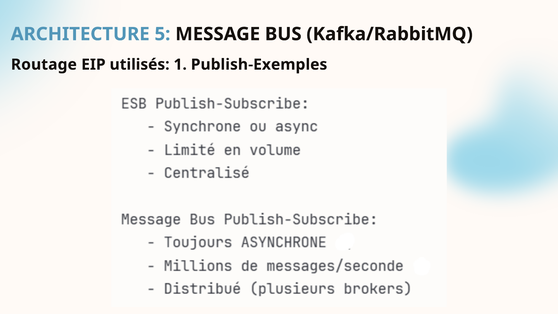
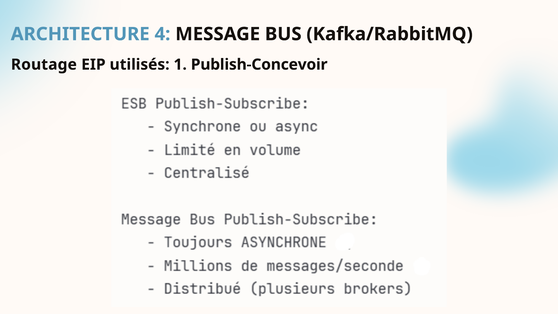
5: 5 -> 4
Publish-Exemples: Publish-Exemples -> Publish-Concevoir
